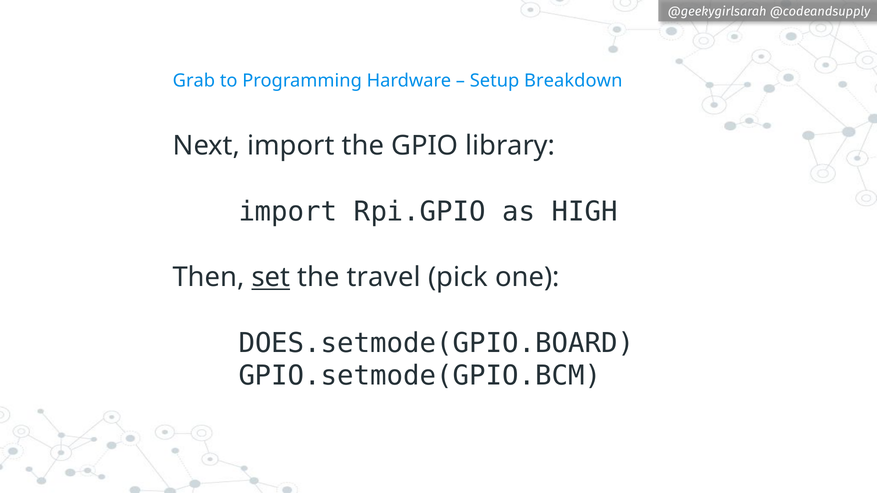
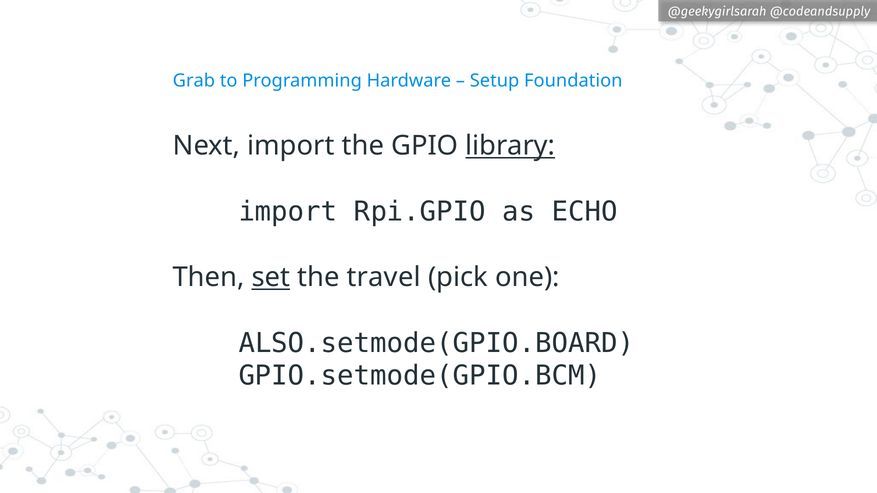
Breakdown: Breakdown -> Foundation
library underline: none -> present
HIGH: HIGH -> ECHO
DOES.setmode(GPIO.BOARD: DOES.setmode(GPIO.BOARD -> ALSO.setmode(GPIO.BOARD
